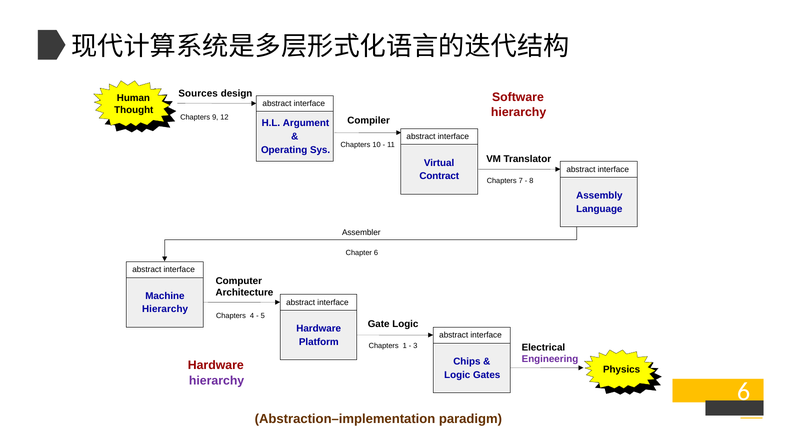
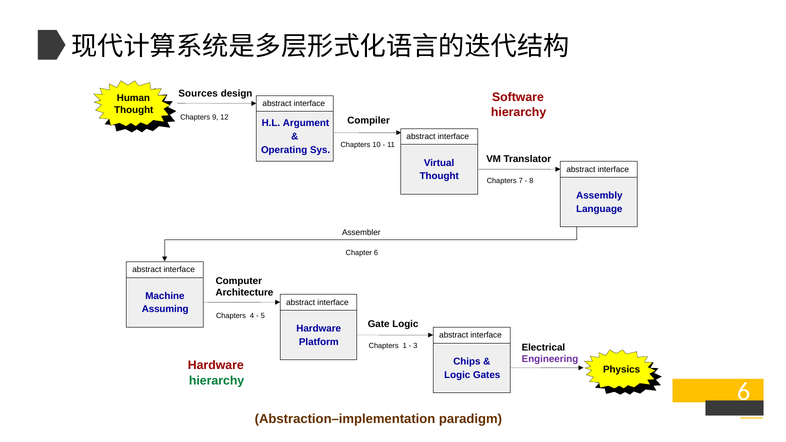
Contract at (439, 176): Contract -> Thought
Hierarchy at (165, 309): Hierarchy -> Assuming
hierarchy at (217, 381) colour: purple -> green
